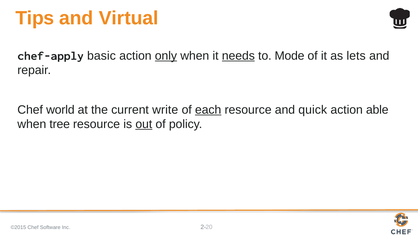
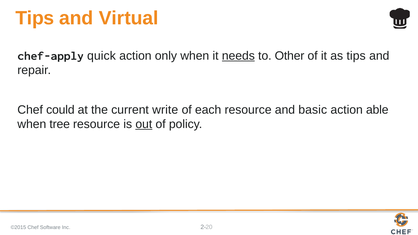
basic: basic -> quick
only underline: present -> none
Mode: Mode -> Other
as lets: lets -> tips
world: world -> could
each underline: present -> none
quick: quick -> basic
